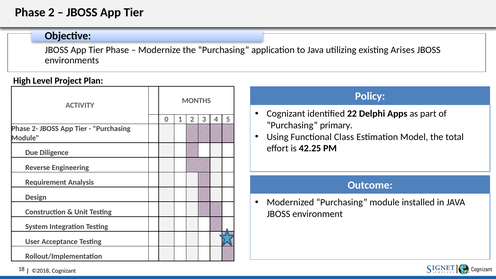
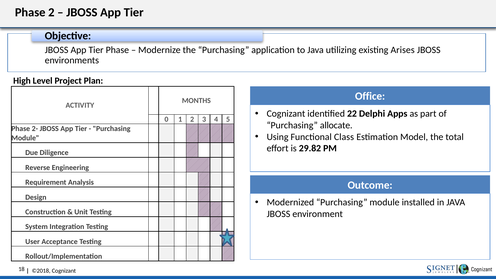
Policy: Policy -> Office
primary: primary -> allocate
42.25: 42.25 -> 29.82
